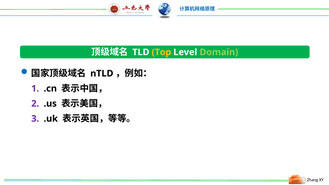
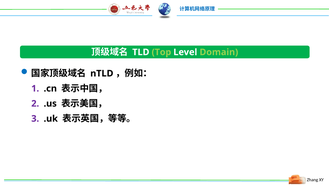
Top colour: yellow -> light green
